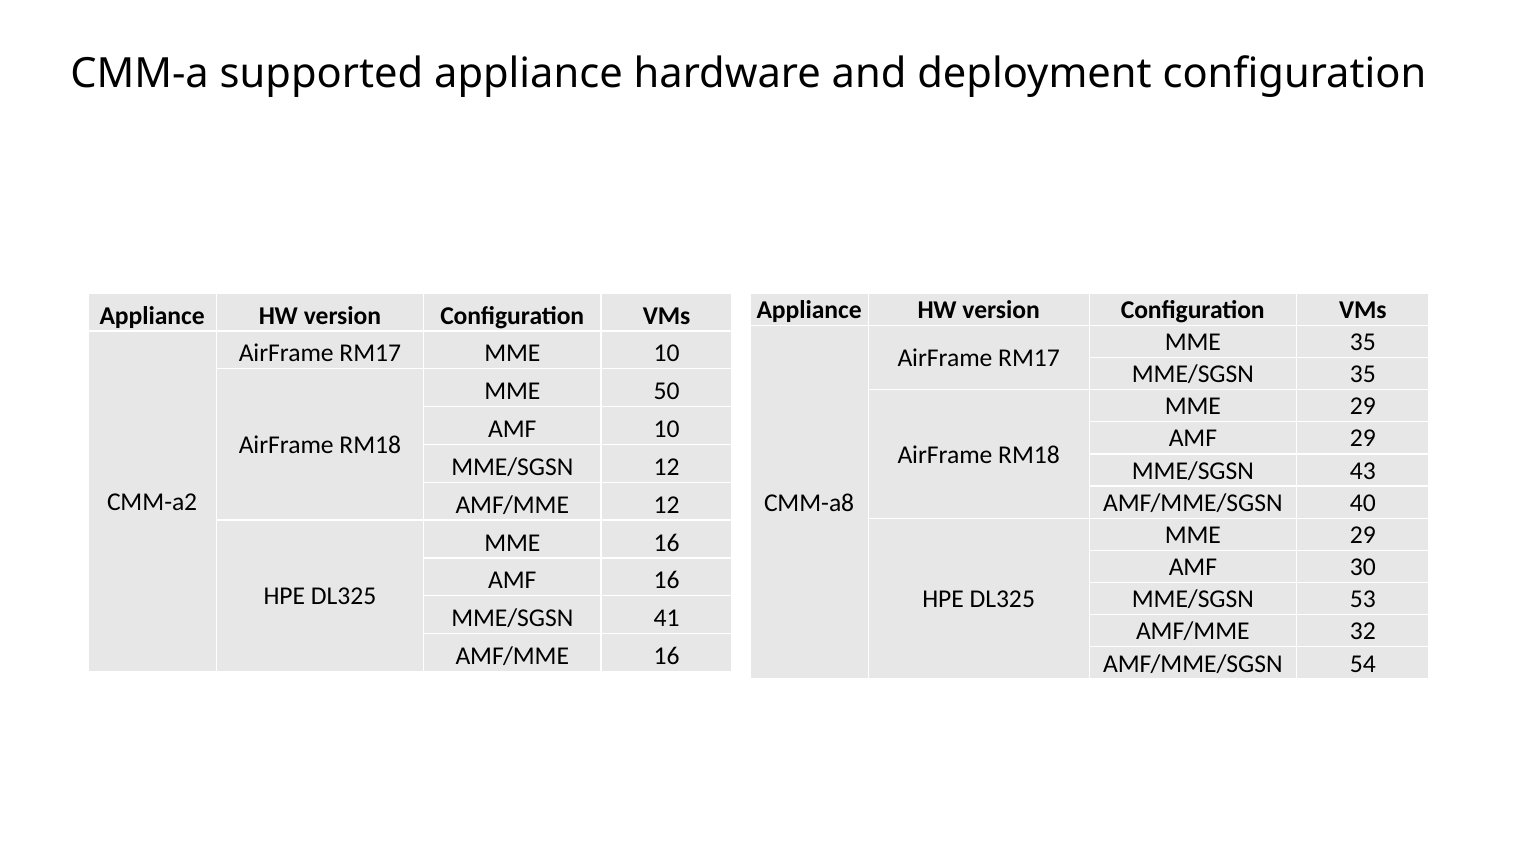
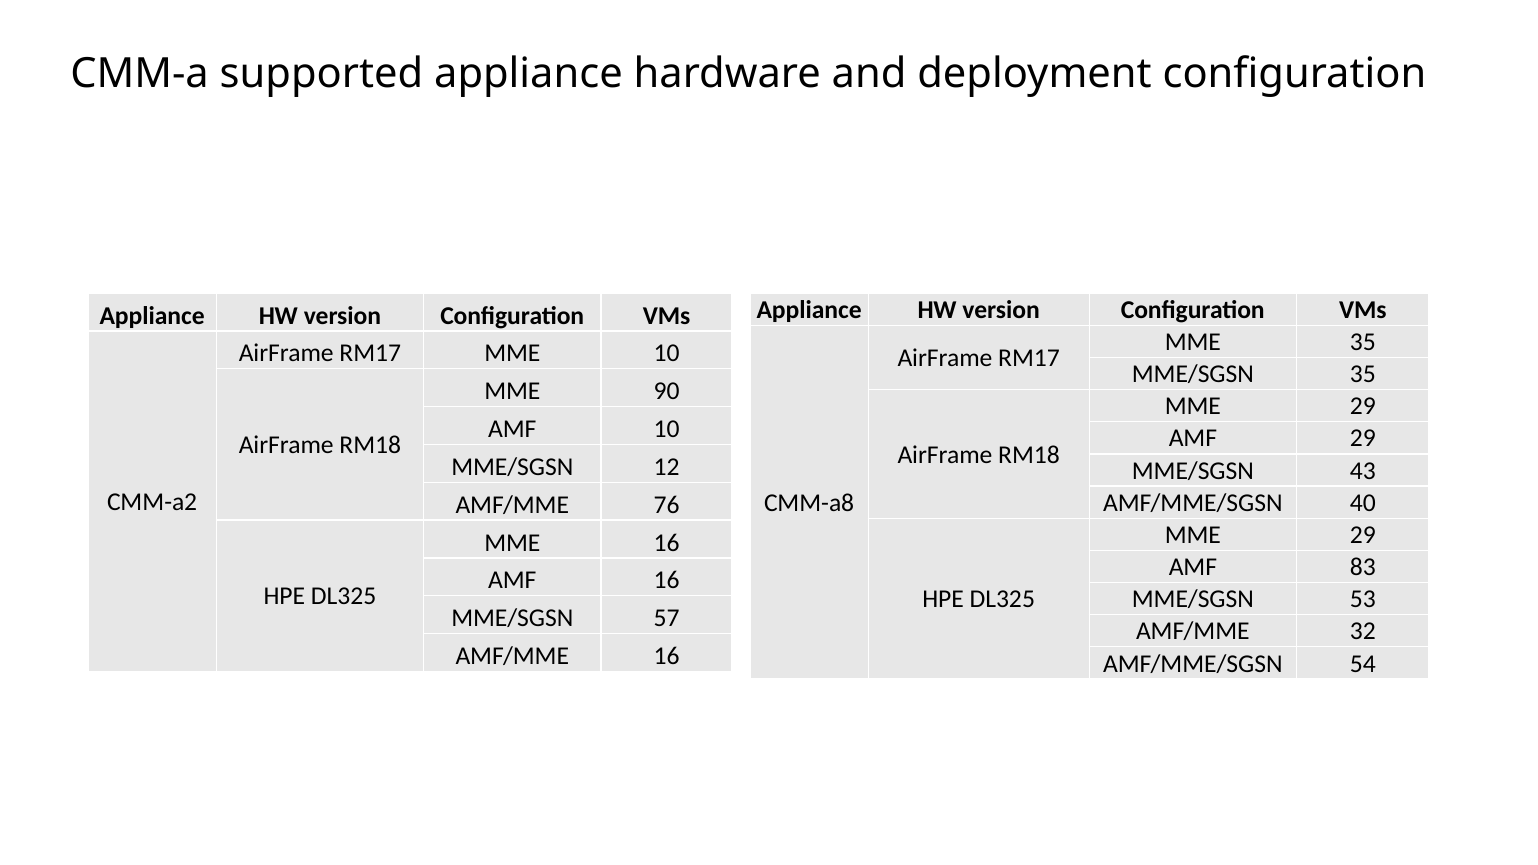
50: 50 -> 90
AMF/MME 12: 12 -> 76
30: 30 -> 83
41: 41 -> 57
